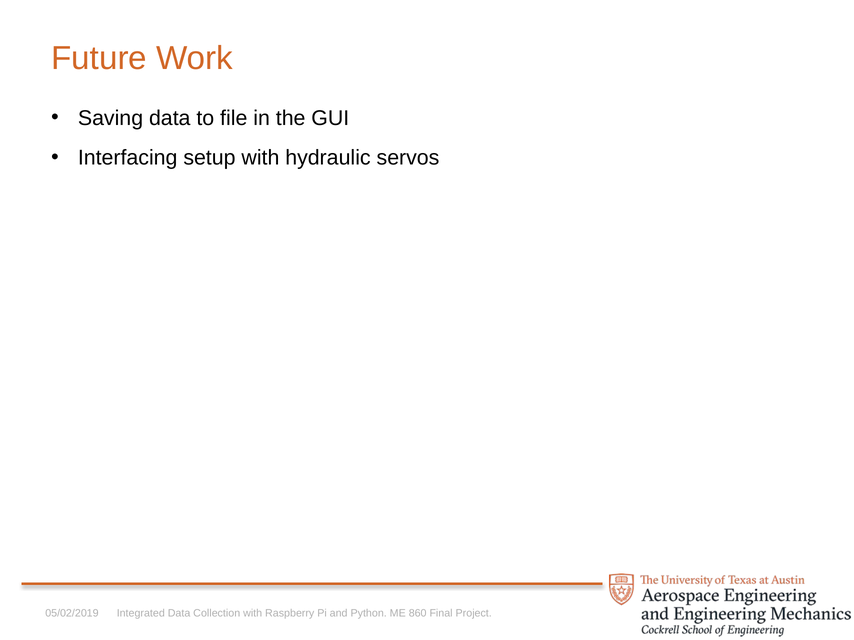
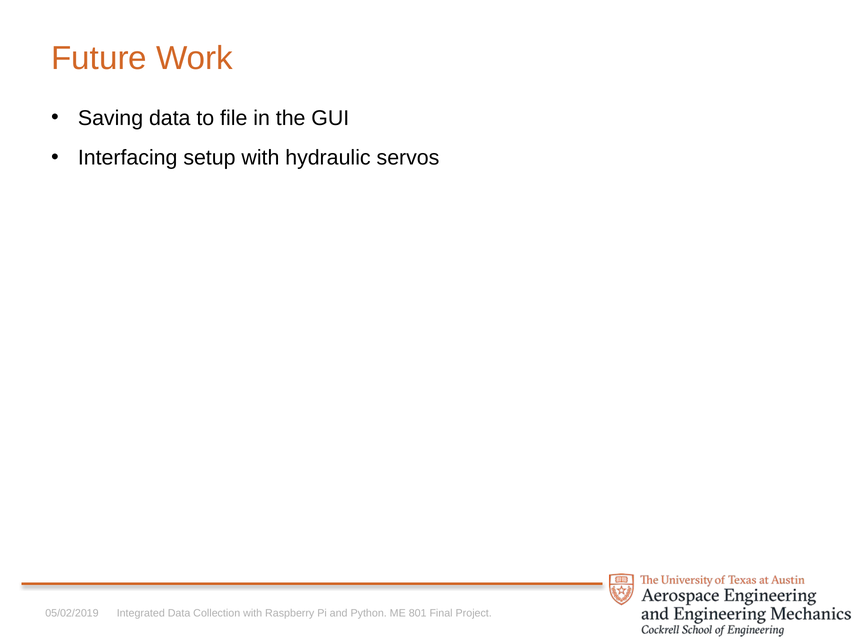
860: 860 -> 801
